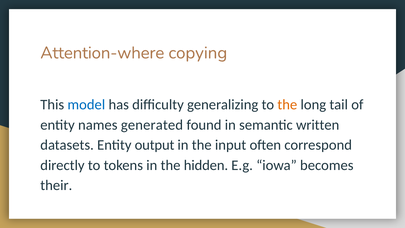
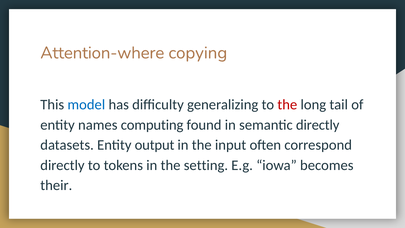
the at (287, 105) colour: orange -> red
generated: generated -> computing
semantic written: written -> directly
hidden: hidden -> setting
